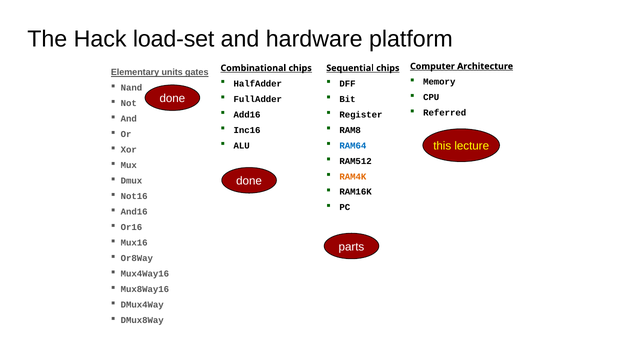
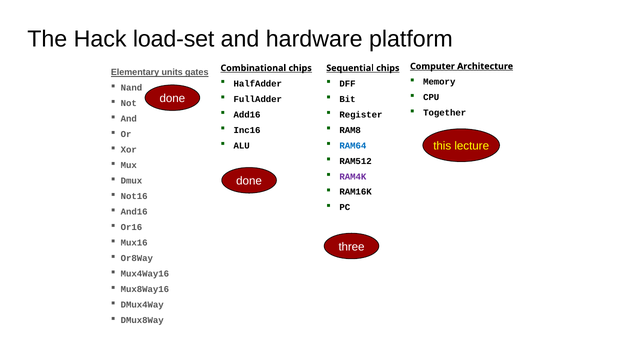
Referred: Referred -> Together
RAM4K colour: orange -> purple
parts: parts -> three
